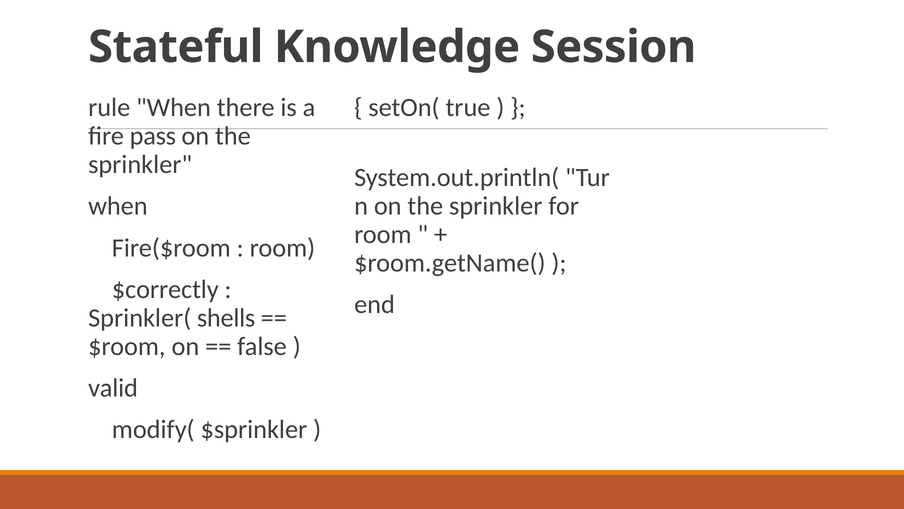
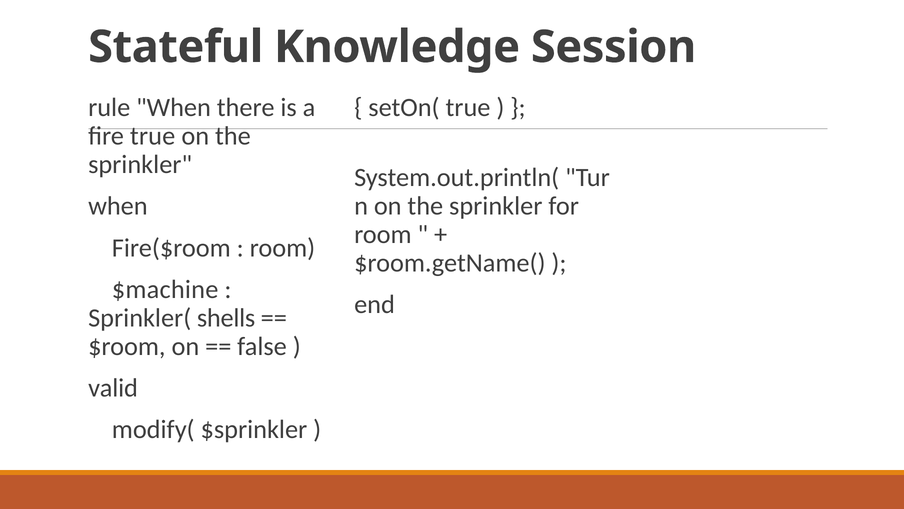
fire pass: pass -> true
$correctly: $correctly -> $machine
